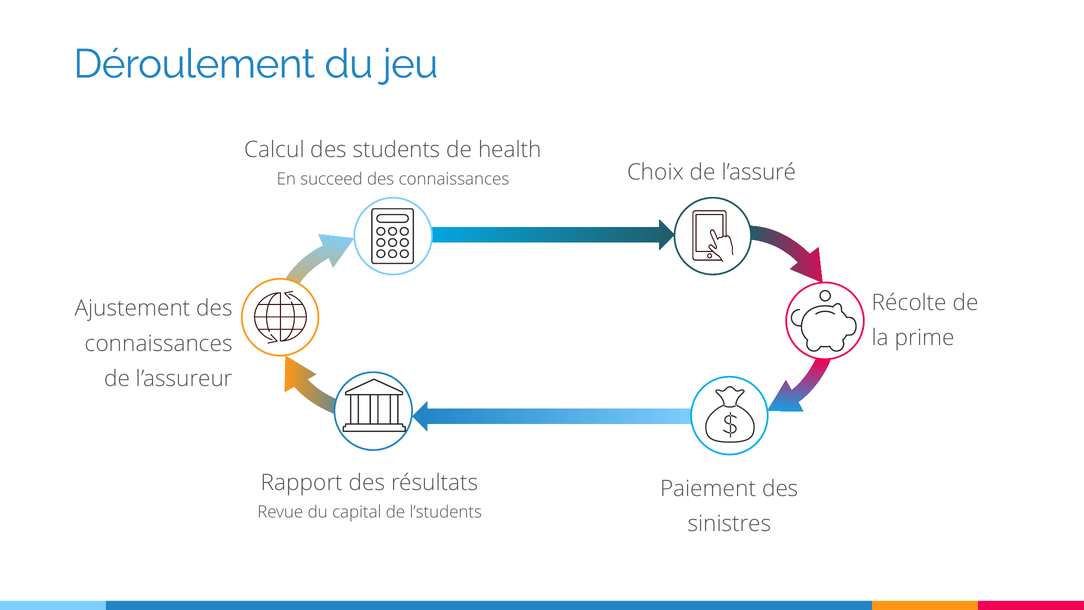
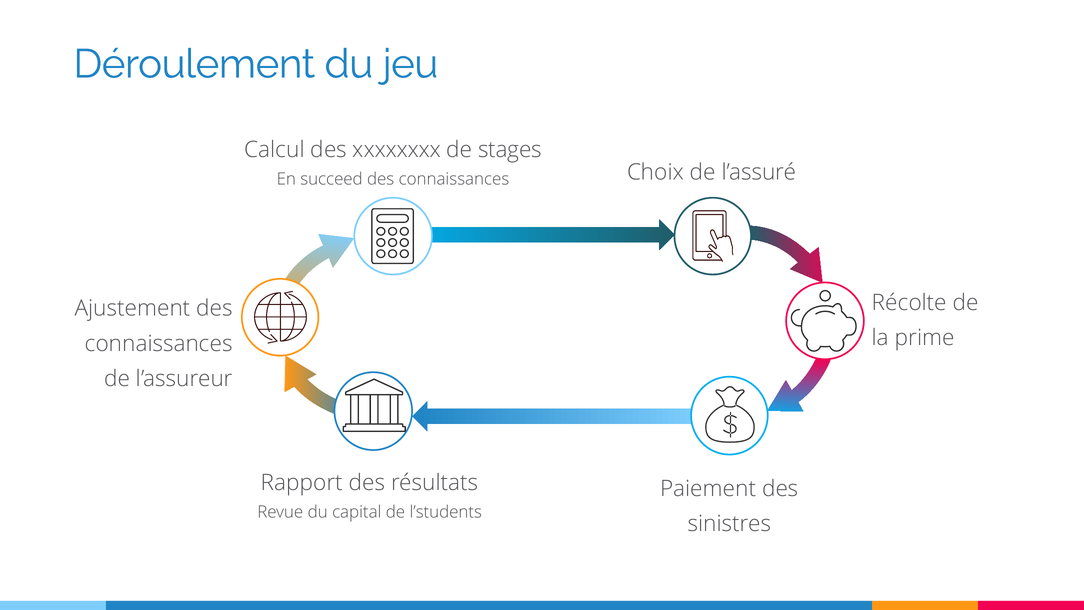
students: students -> xxxxxxxx
health: health -> stages
